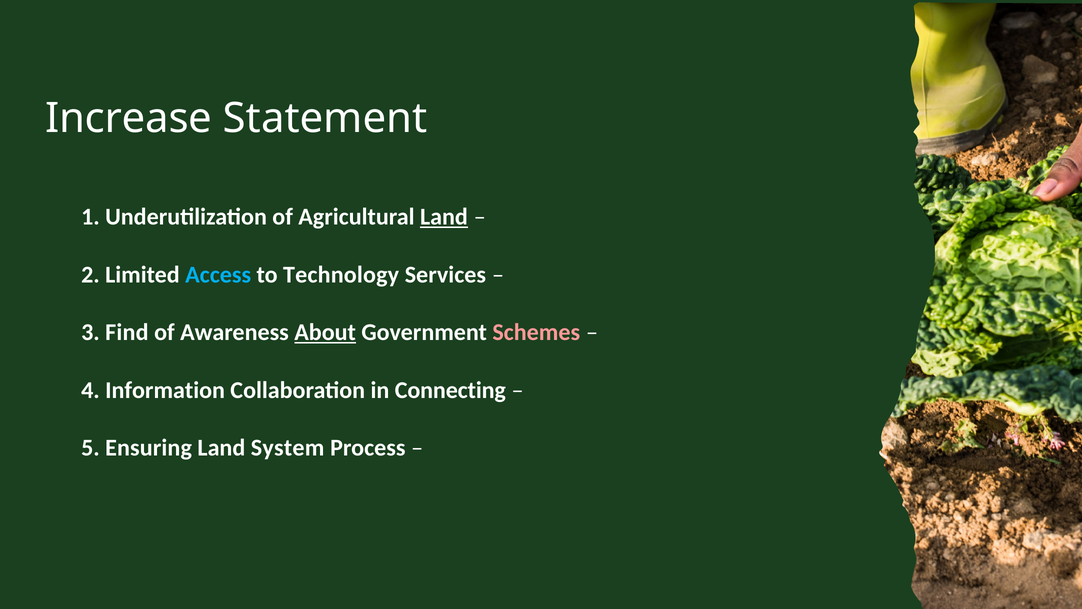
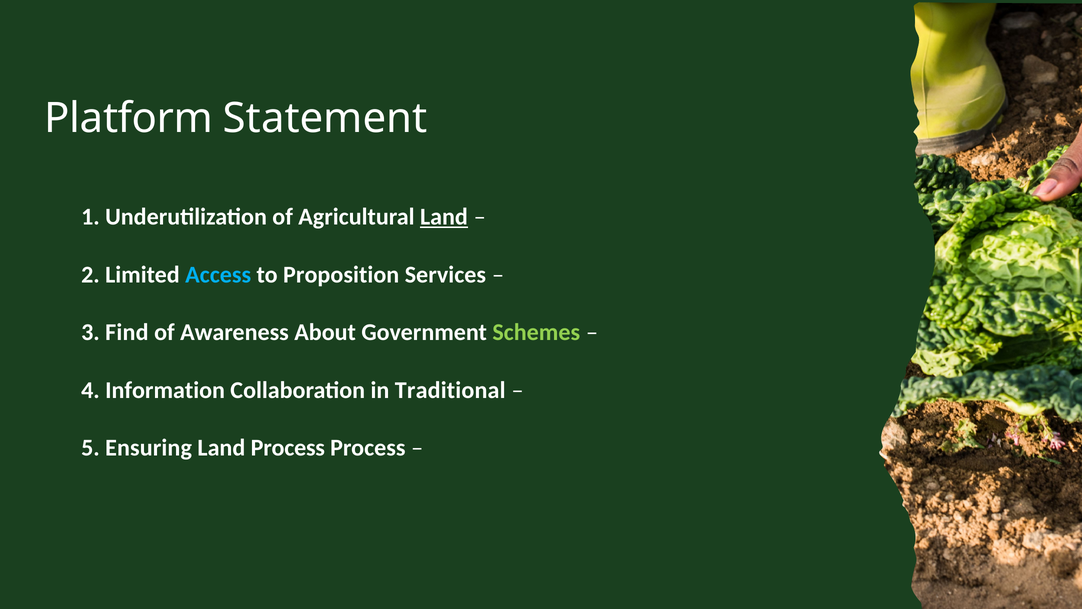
Increase: Increase -> Platform
Technology: Technology -> Proposition
About underline: present -> none
Schemes colour: pink -> light green
Connecting: Connecting -> Traditional
Land System: System -> Process
